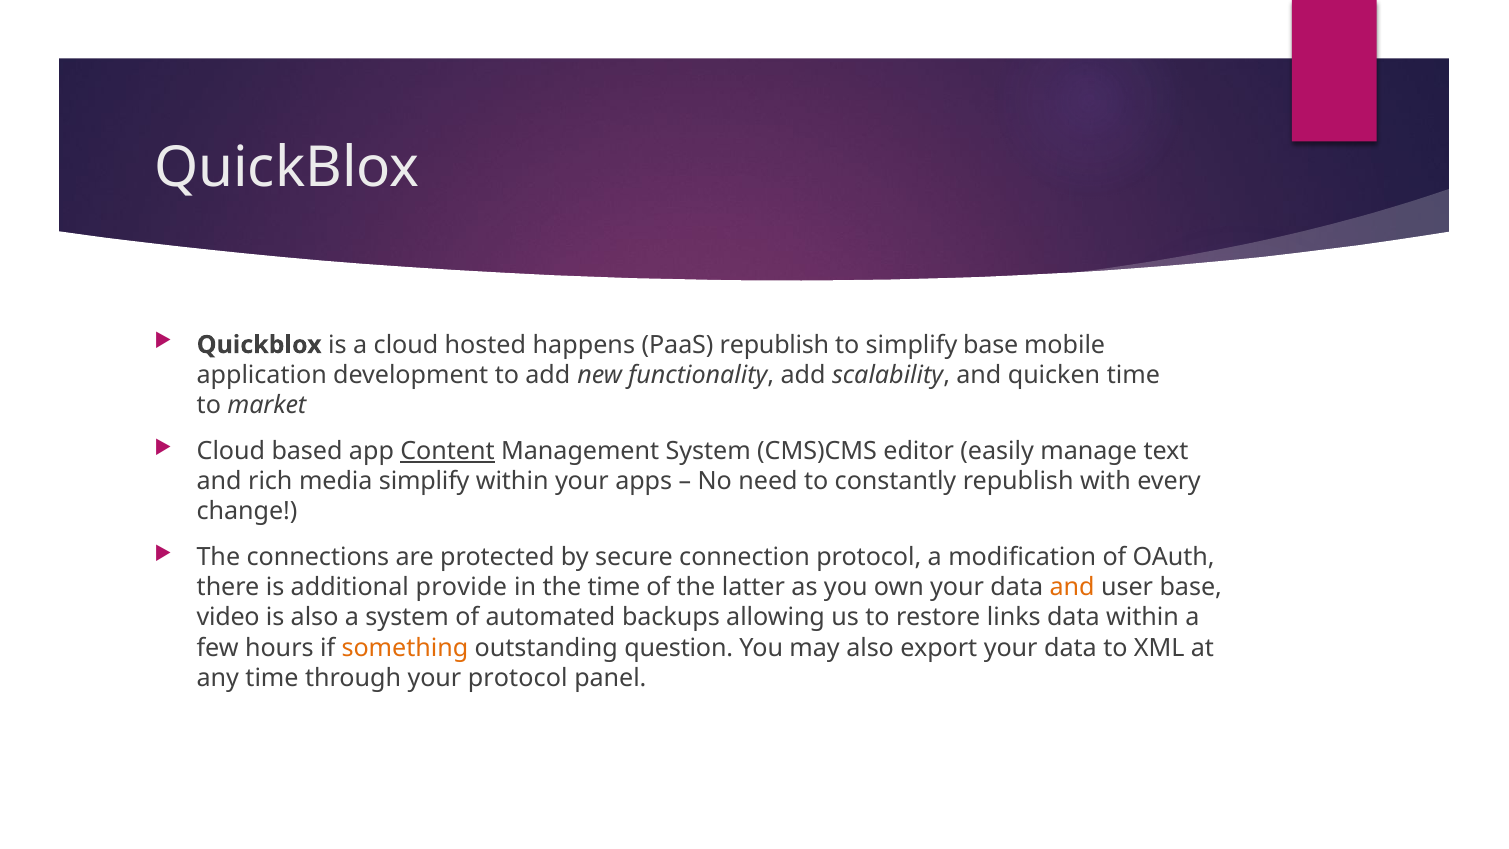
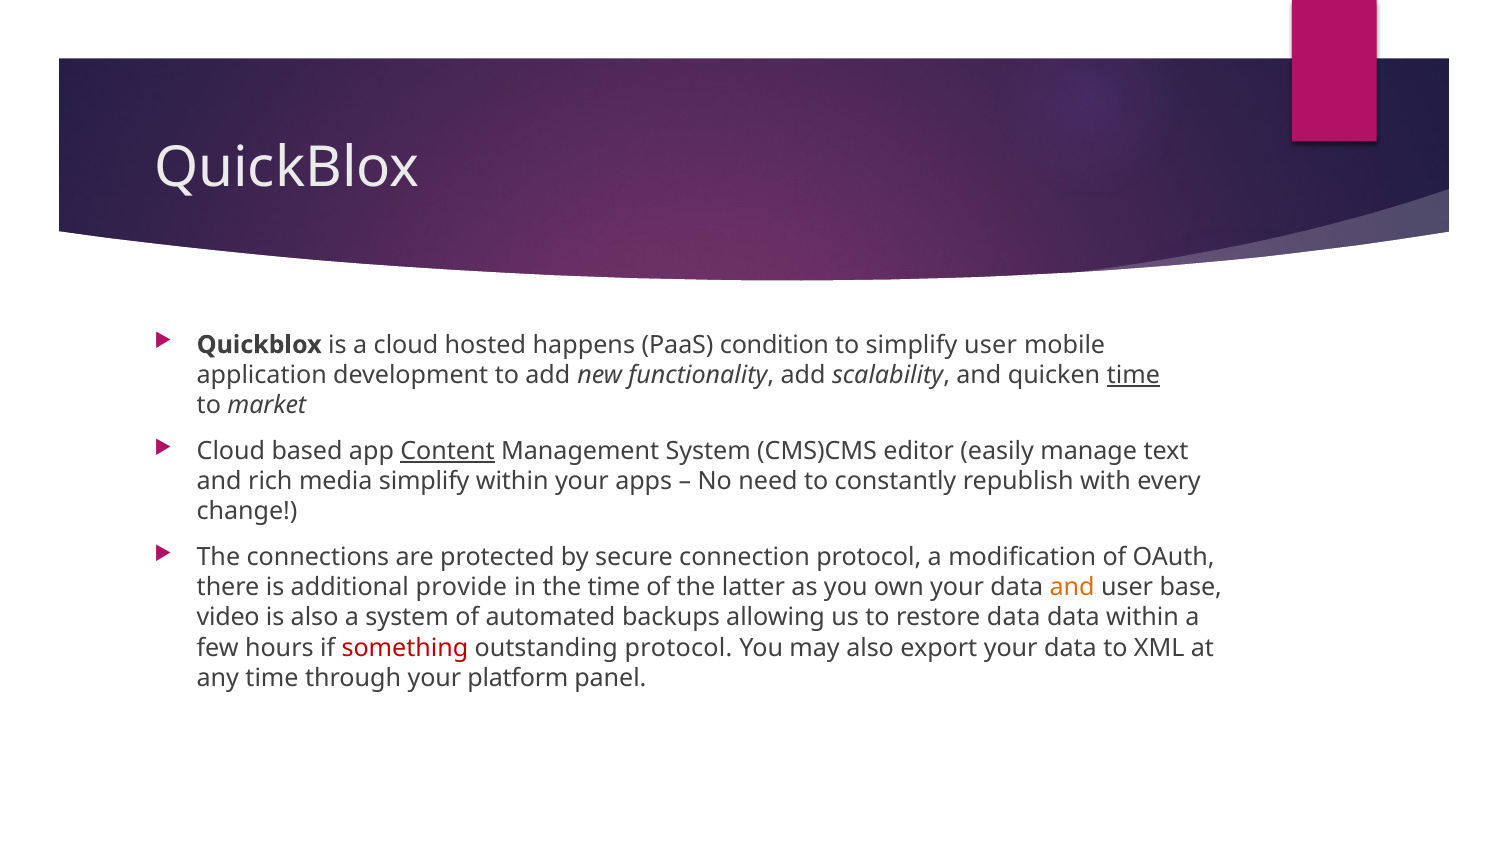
PaaS republish: republish -> condition
simplify base: base -> user
time at (1133, 375) underline: none -> present
restore links: links -> data
something colour: orange -> red
outstanding question: question -> protocol
your protocol: protocol -> platform
